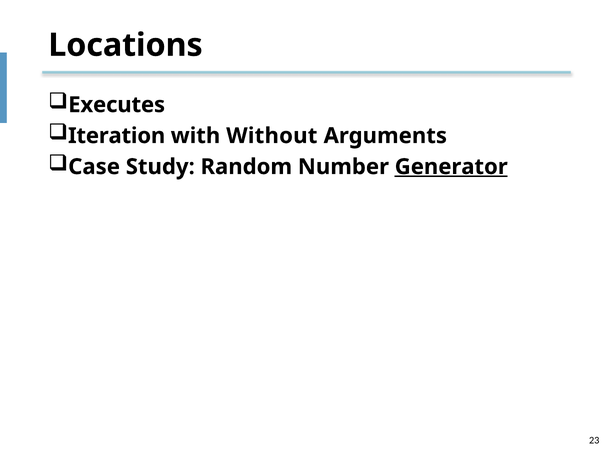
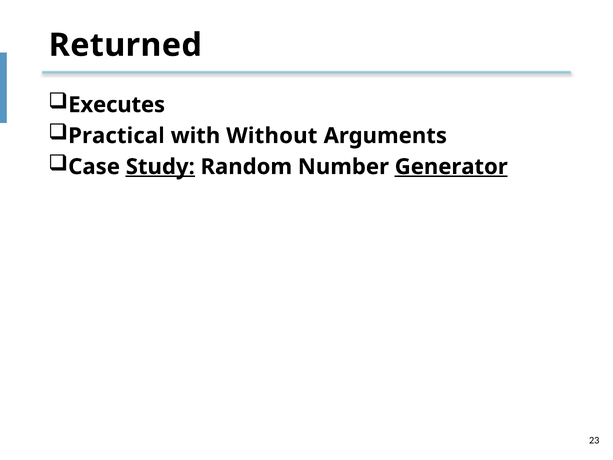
Locations: Locations -> Returned
Iteration: Iteration -> Practical
Study underline: none -> present
